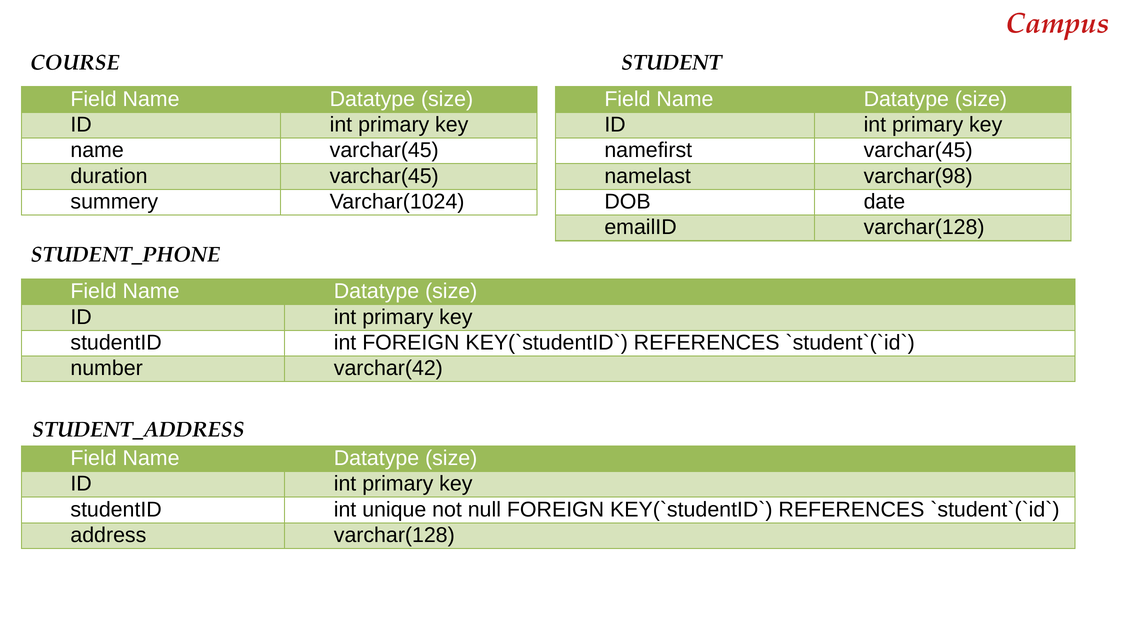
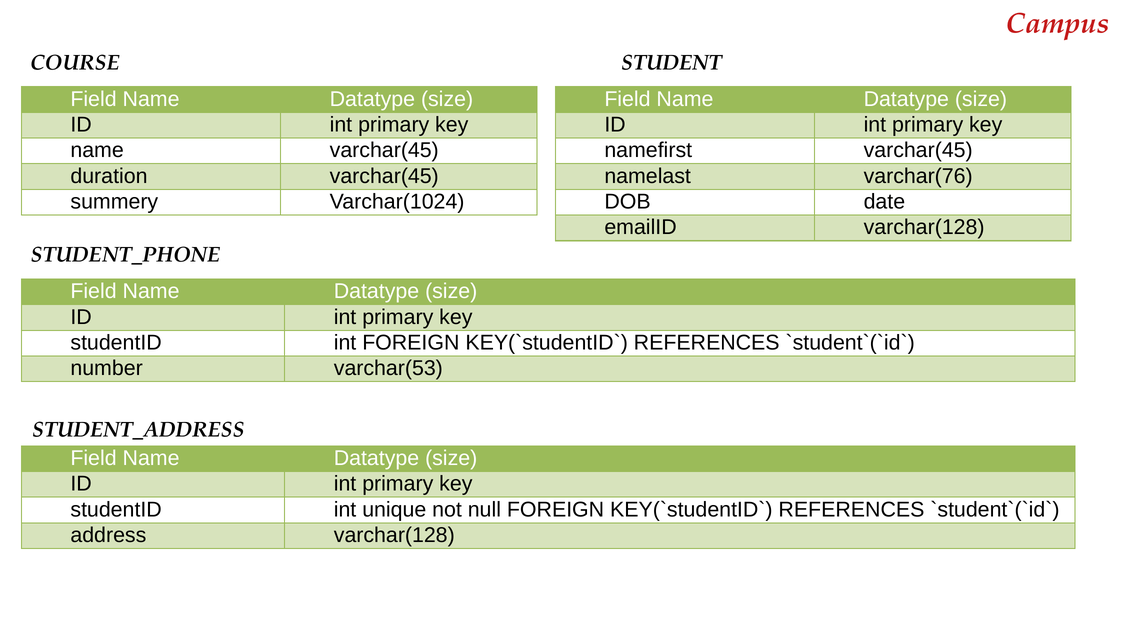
varchar(98: varchar(98 -> varchar(76
varchar(42: varchar(42 -> varchar(53
